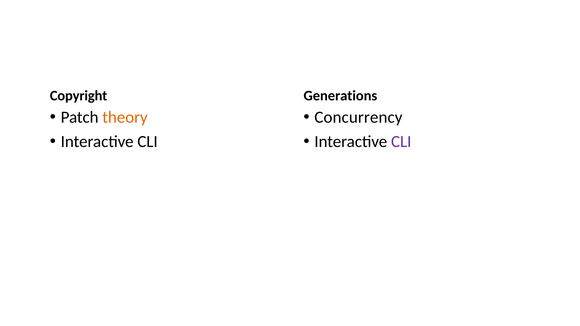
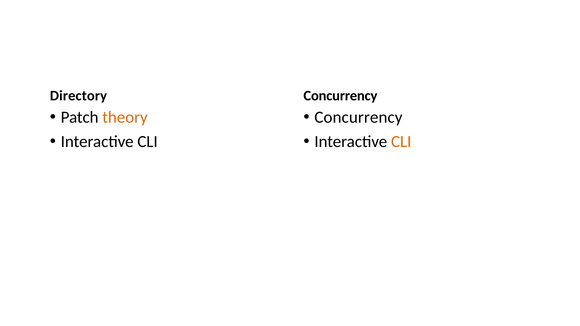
Copyright: Copyright -> Directory
Generations at (340, 96): Generations -> Concurrency
CLI at (401, 142) colour: purple -> orange
